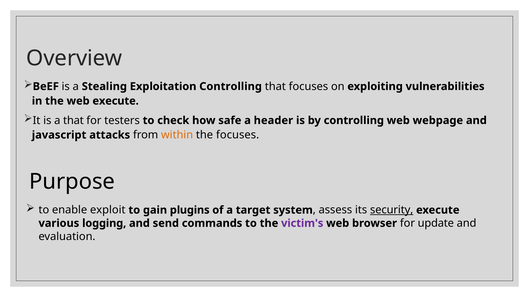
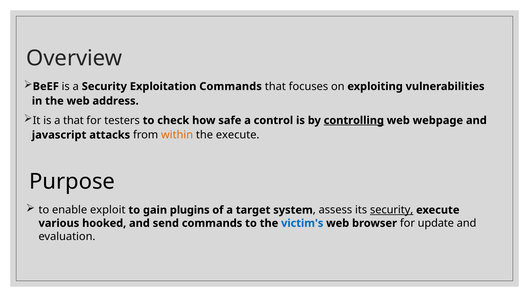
a Stealing: Stealing -> Security
Exploitation Controlling: Controlling -> Commands
web execute: execute -> address
header: header -> control
controlling at (354, 121) underline: none -> present
the focuses: focuses -> execute
logging: logging -> hooked
victim's colour: purple -> blue
